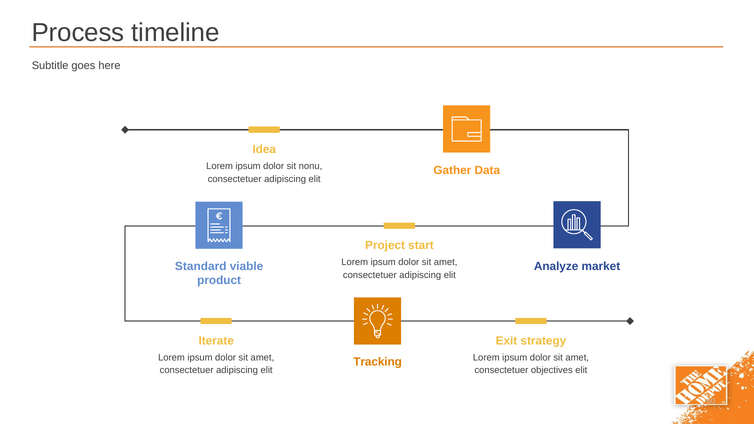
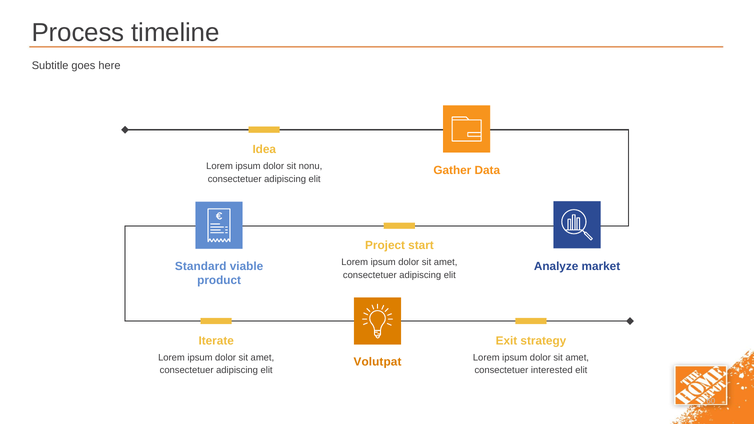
Tracking: Tracking -> Volutpat
objectives: objectives -> interested
